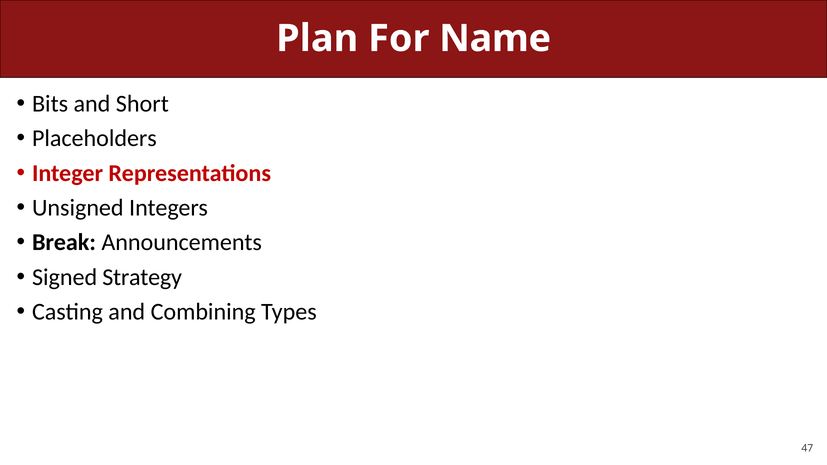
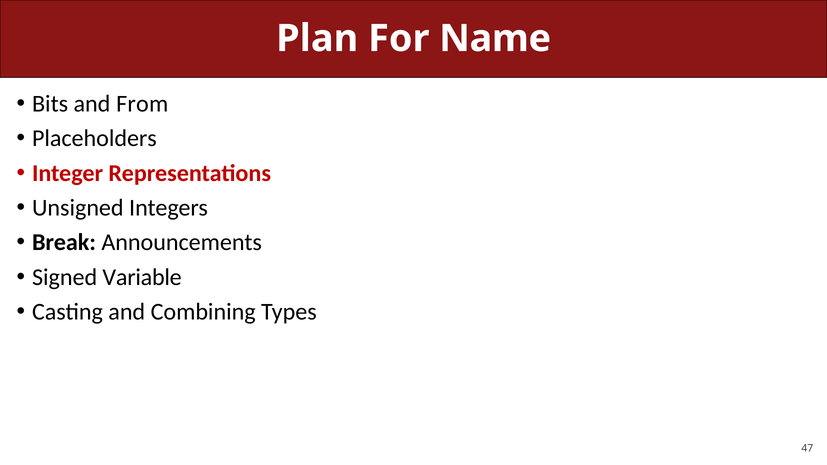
Short: Short -> From
Strategy: Strategy -> Variable
